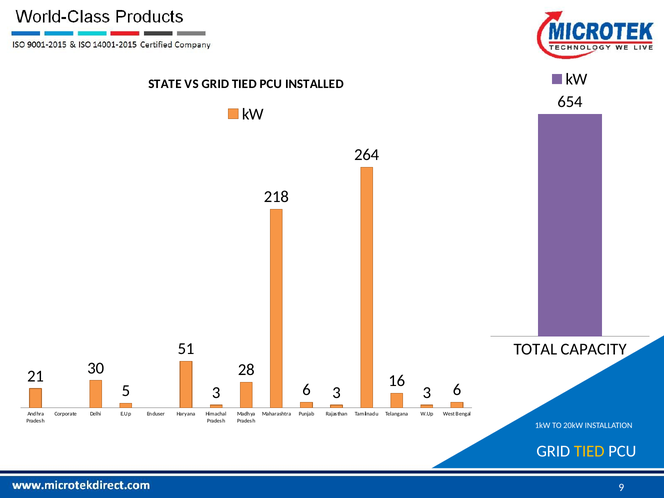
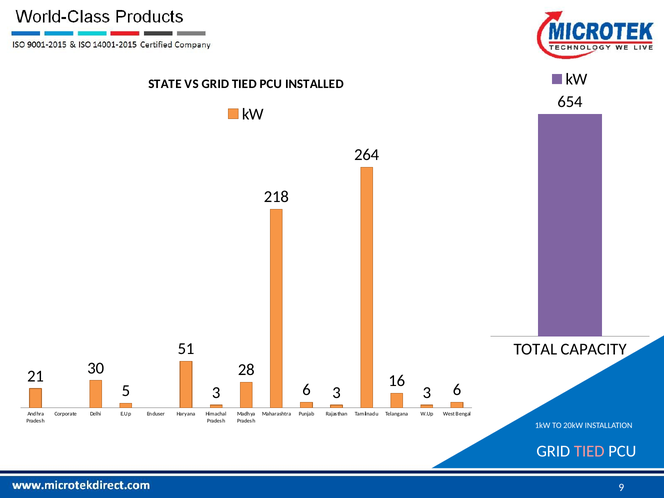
TIED at (589, 451) colour: yellow -> pink
